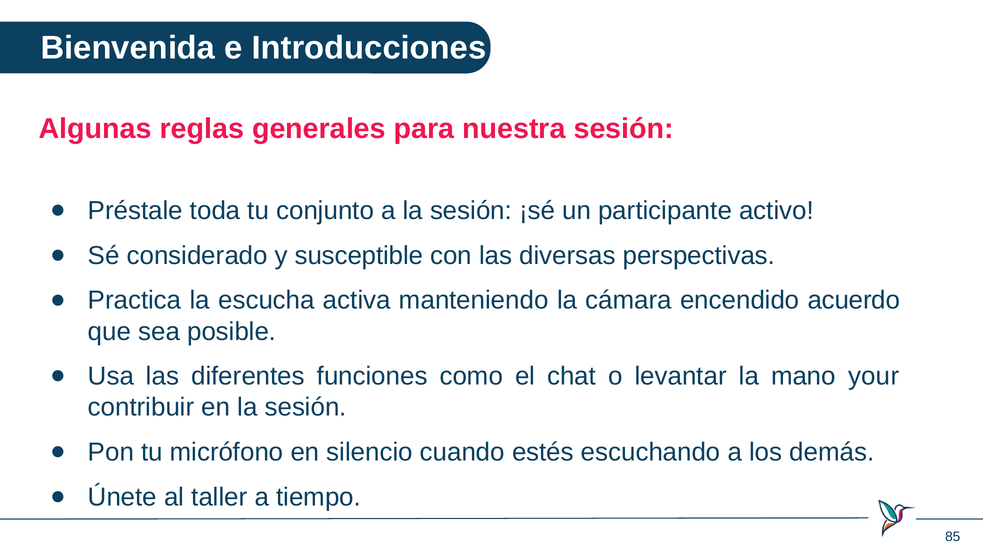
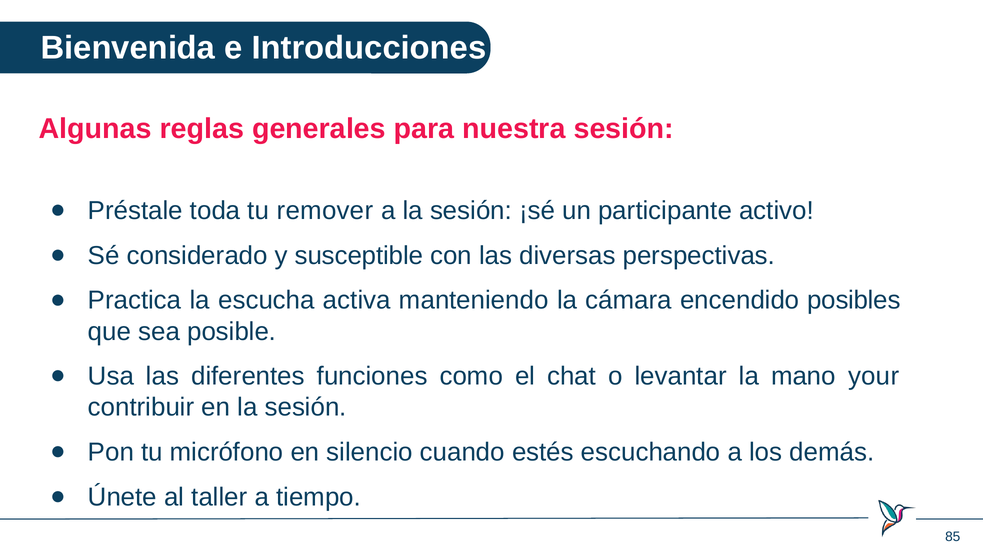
conjunto: conjunto -> remover
acuerdo: acuerdo -> posibles
